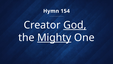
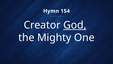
Mighty underline: present -> none
